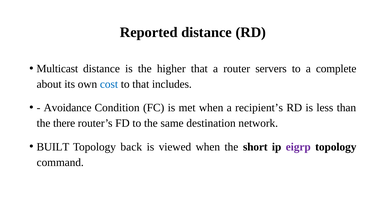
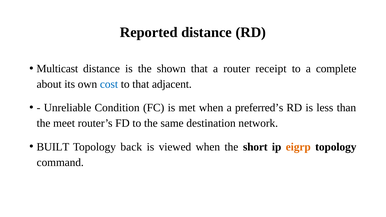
higher: higher -> shown
servers: servers -> receipt
includes: includes -> adjacent
Avoidance: Avoidance -> Unreliable
recipient’s: recipient’s -> preferred’s
there: there -> meet
eigrp colour: purple -> orange
